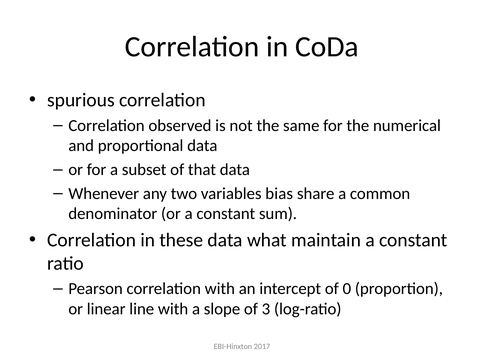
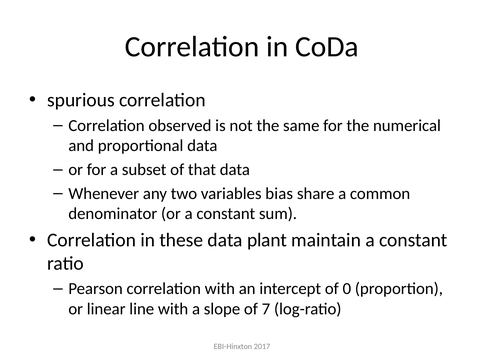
what: what -> plant
3: 3 -> 7
